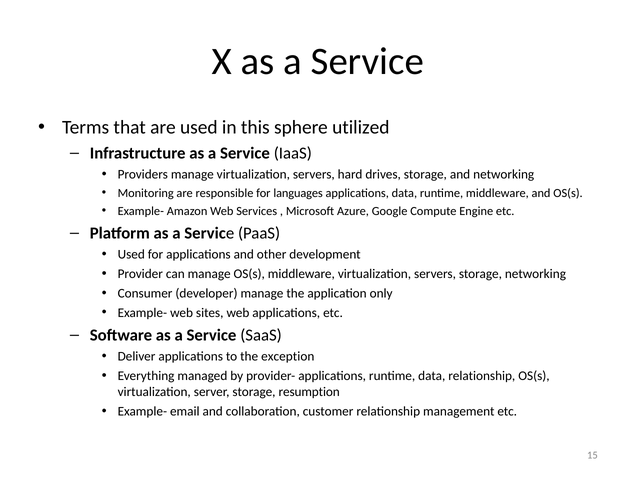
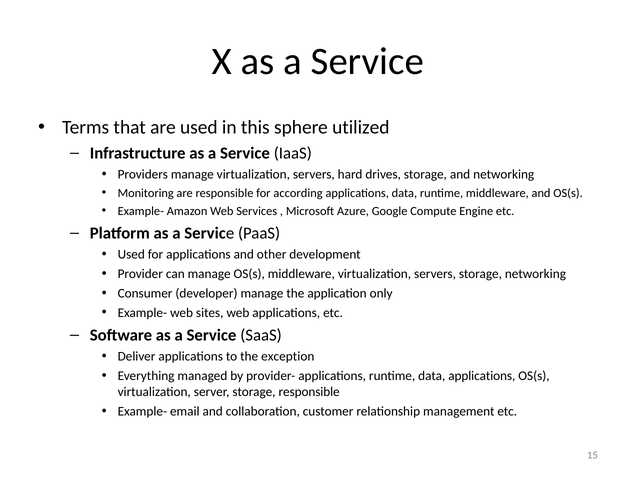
languages: languages -> according
data relationship: relationship -> applications
storage resumption: resumption -> responsible
